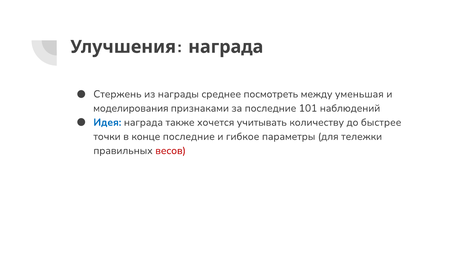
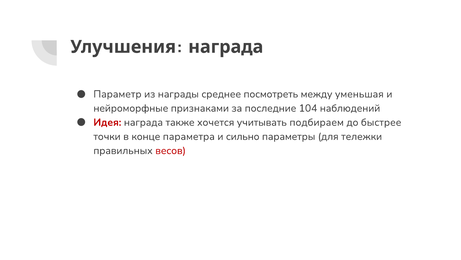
Стержень: Стержень -> Параметр
моделирования: моделирования -> нейроморфные
101: 101 -> 104
Идея colour: blue -> red
количеству: количеству -> подбираем
конце последние: последние -> параметра
гибкое: гибкое -> сильно
